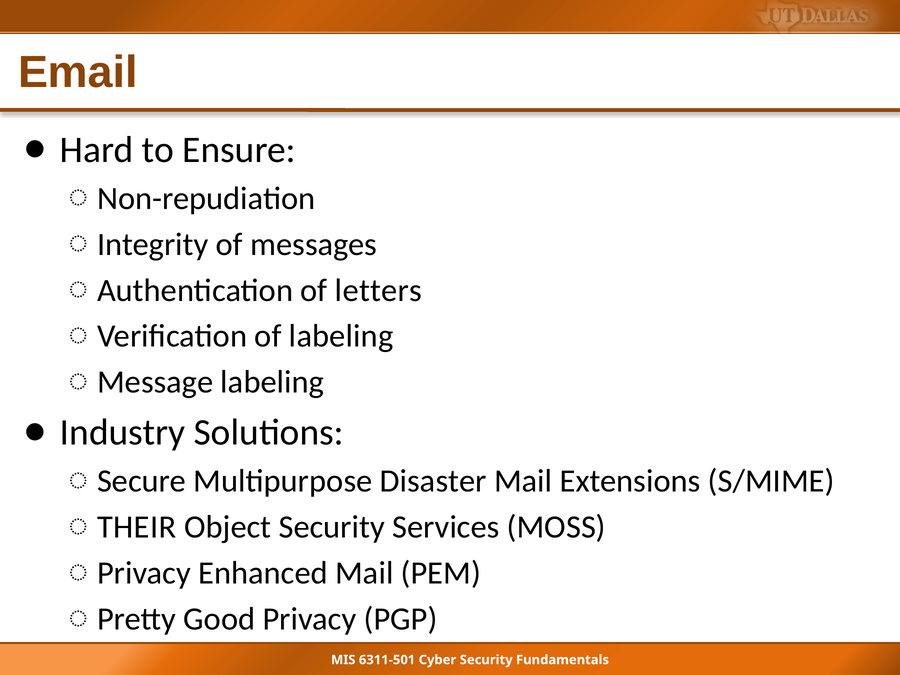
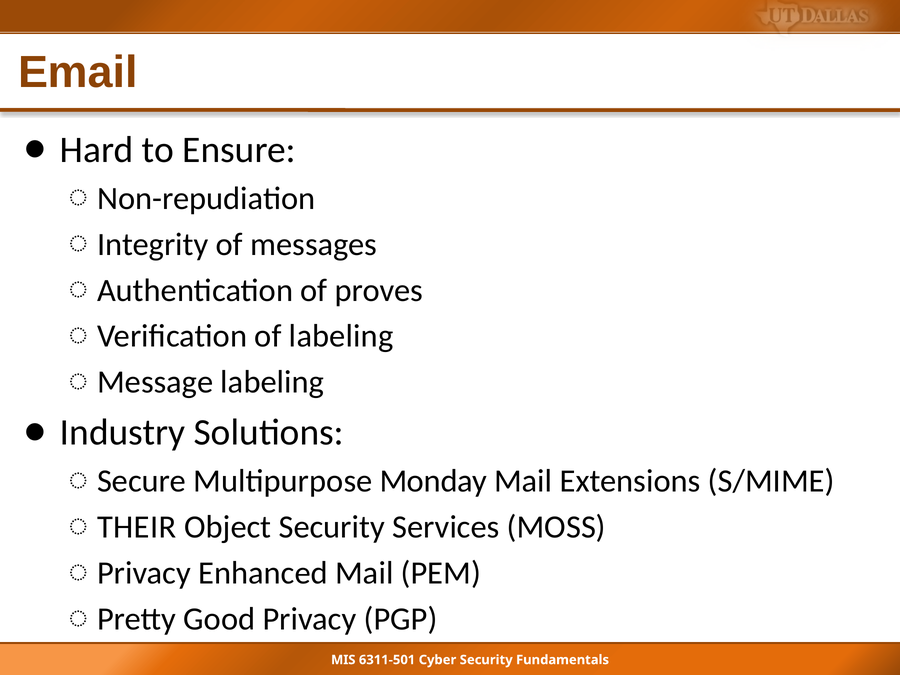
letters: letters -> proves
Disaster: Disaster -> Monday
